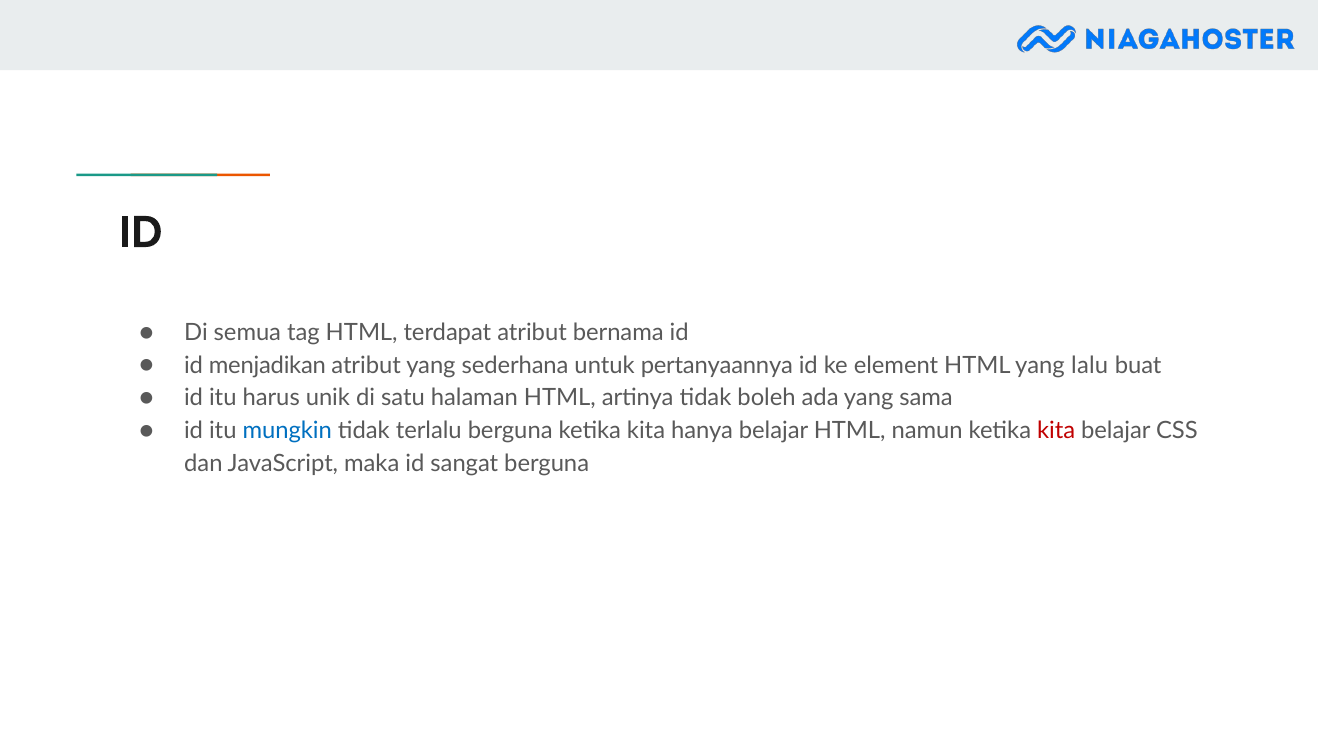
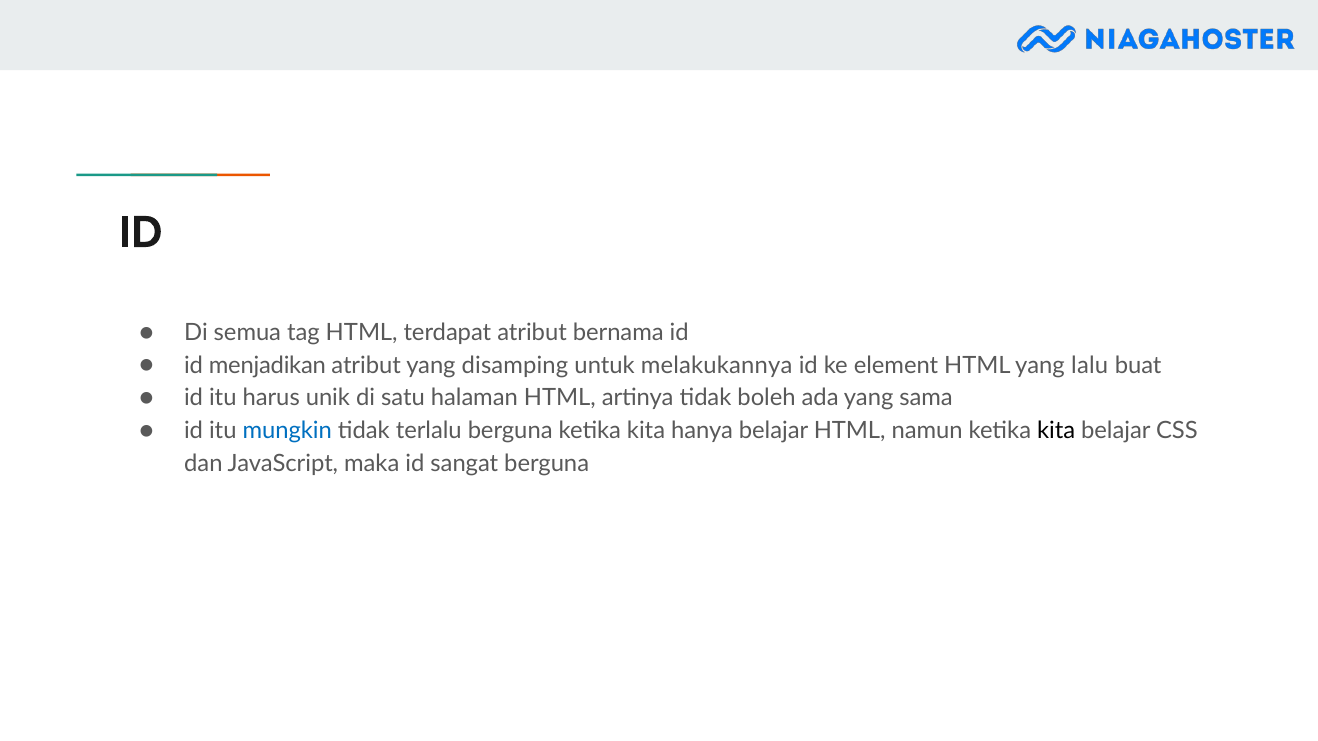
sederhana: sederhana -> disamping
pertanyaannya: pertanyaannya -> melakukannya
kita at (1056, 431) colour: red -> black
